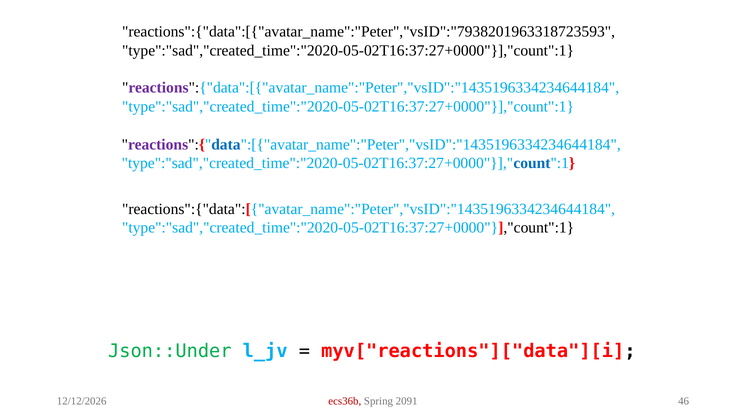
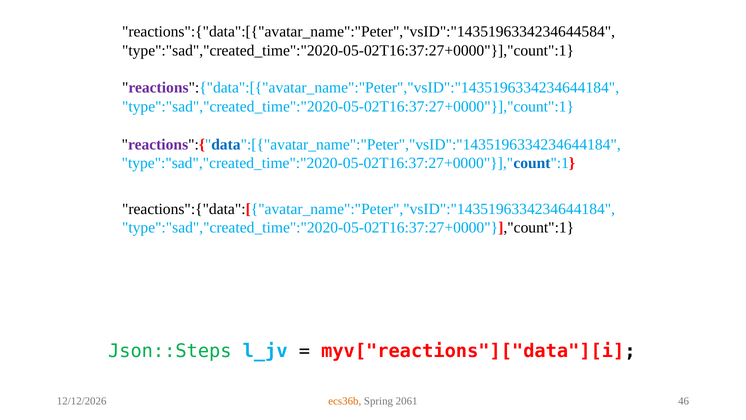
reactions":{"data":[{"avatar_name":"Peter","vsID":"7938201963318723593: reactions":{"data":[{"avatar_name":"Peter","vsID":"7938201963318723593 -> reactions":{"data":[{"avatar_name":"Peter","vsID":"1435196334234644584
Json::Under: Json::Under -> Json::Steps
ecs36b colour: red -> orange
2091: 2091 -> 2061
